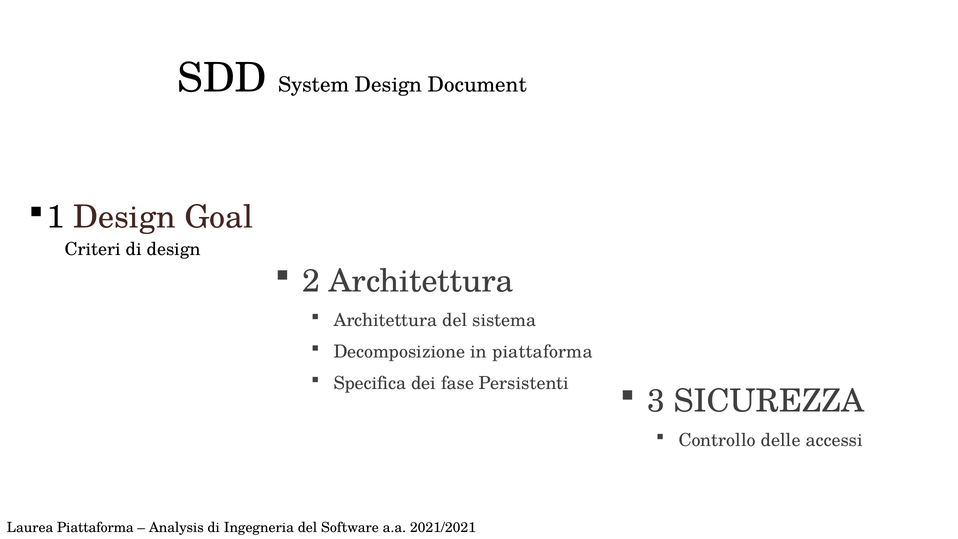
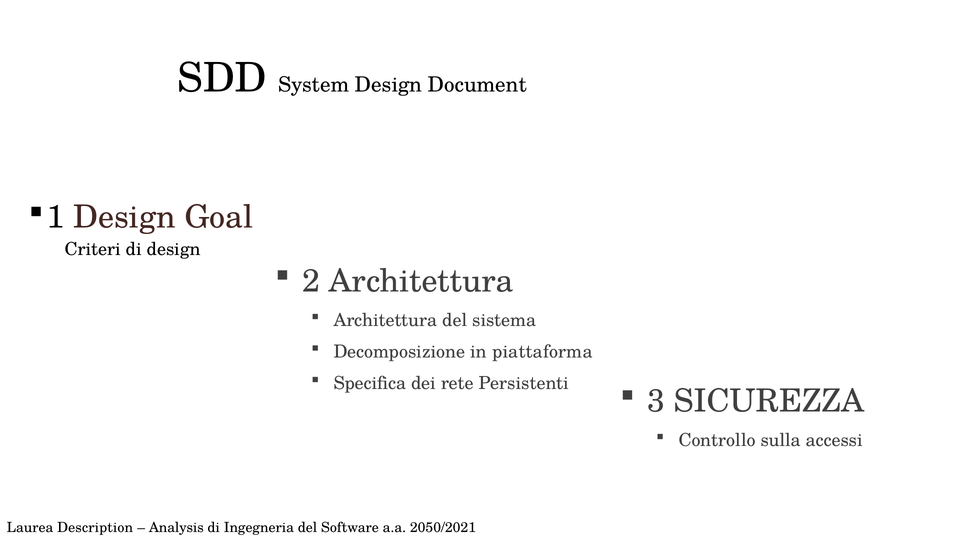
fase: fase -> rete
delle: delle -> sulla
Laurea Piattaforma: Piattaforma -> Description
2021/2021: 2021/2021 -> 2050/2021
